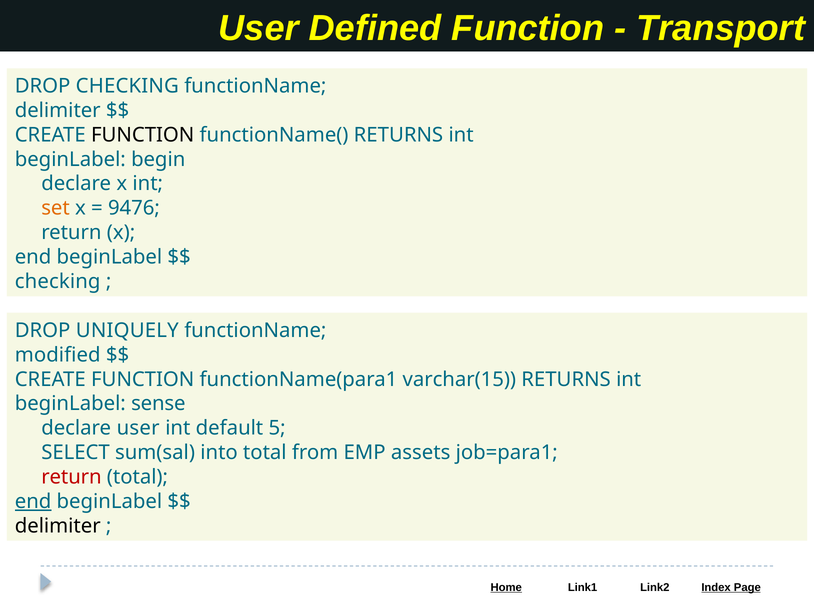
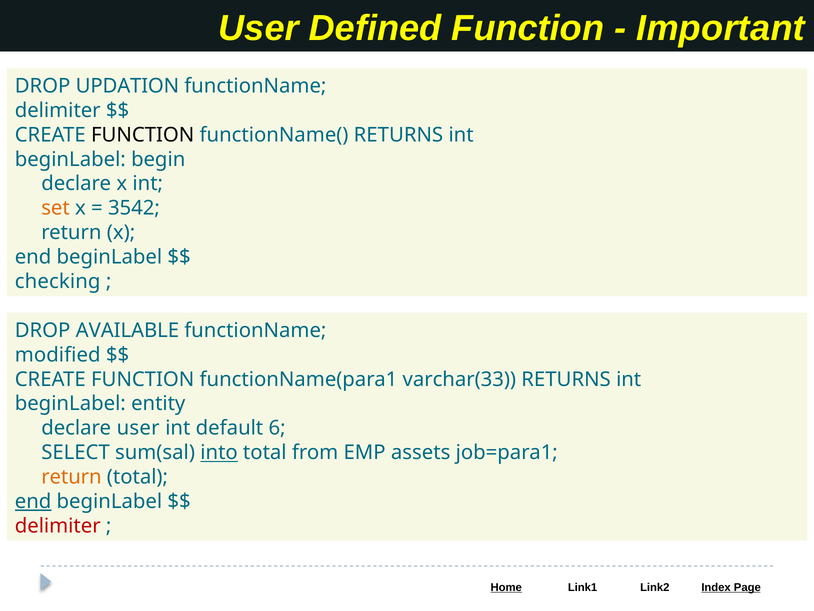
Transport: Transport -> Important
DROP CHECKING: CHECKING -> UPDATION
9476: 9476 -> 3542
UNIQUELY: UNIQUELY -> AVAILABLE
varchar(15: varchar(15 -> varchar(33
sense: sense -> entity
5: 5 -> 6
into underline: none -> present
return at (71, 477) colour: red -> orange
delimiter at (58, 525) colour: black -> red
